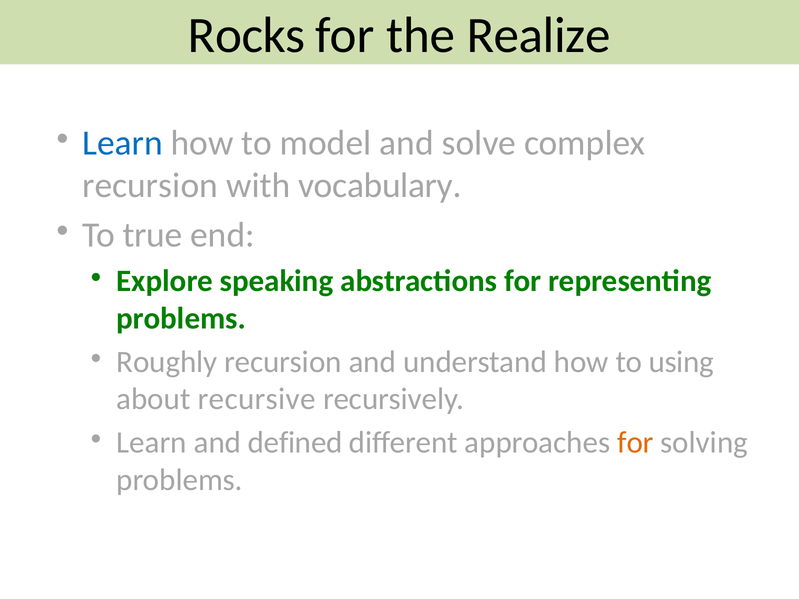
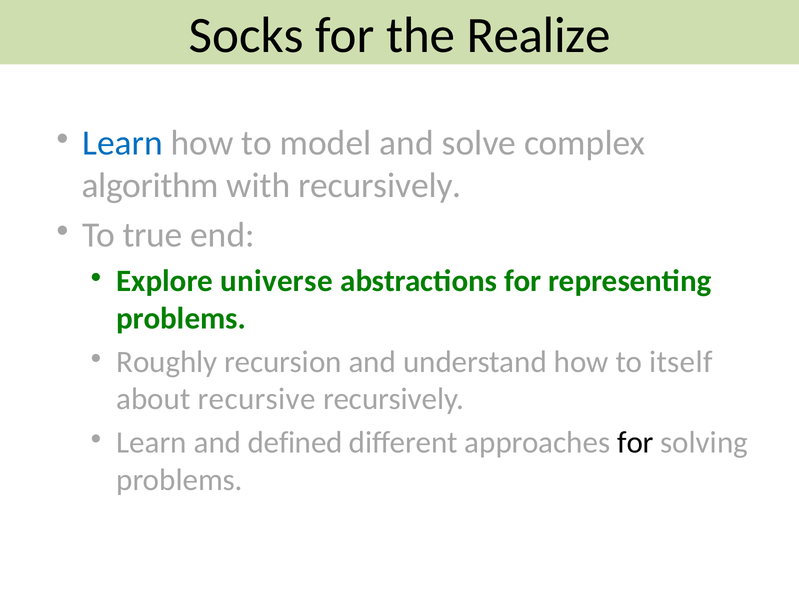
Rocks: Rocks -> Socks
recursion at (150, 186): recursion -> algorithm
with vocabulary: vocabulary -> recursively
speaking: speaking -> universe
using: using -> itself
for at (635, 443) colour: orange -> black
